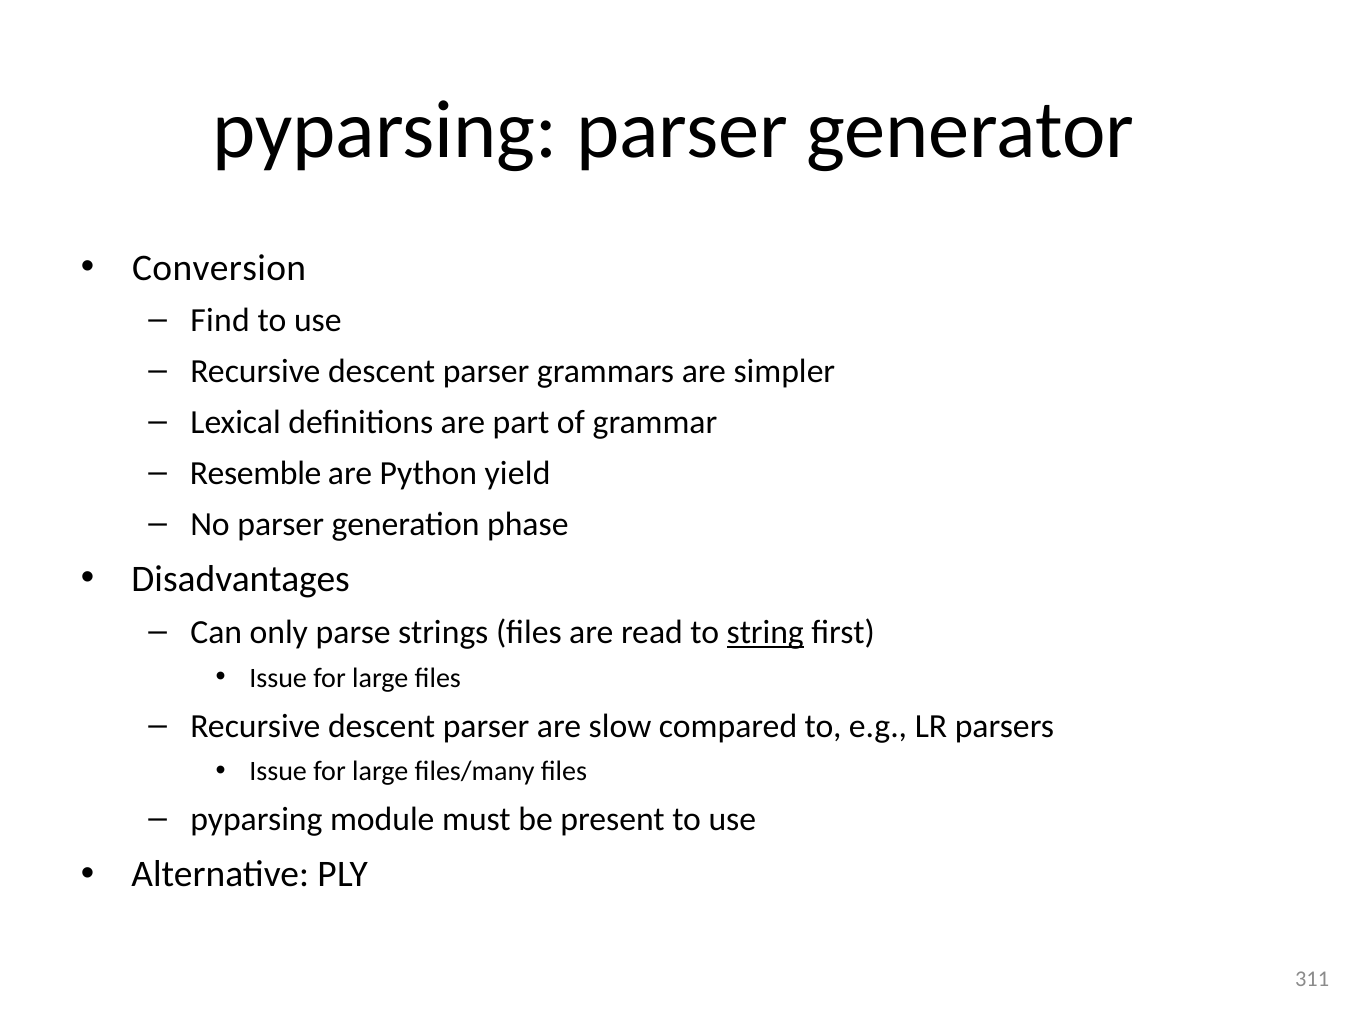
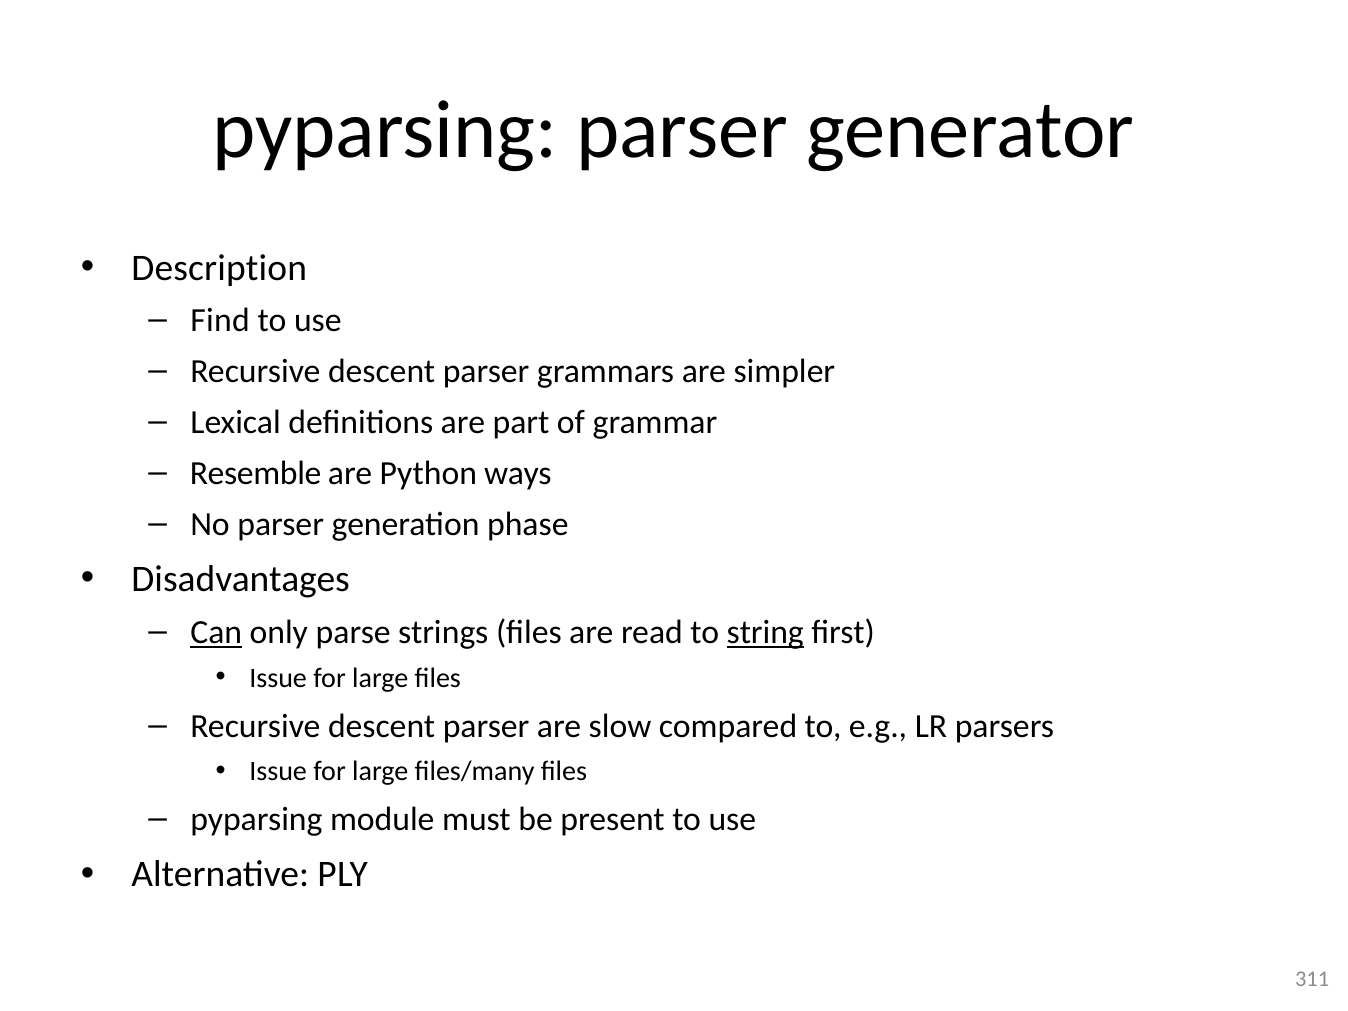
Conversion: Conversion -> Description
yield: yield -> ways
Can underline: none -> present
